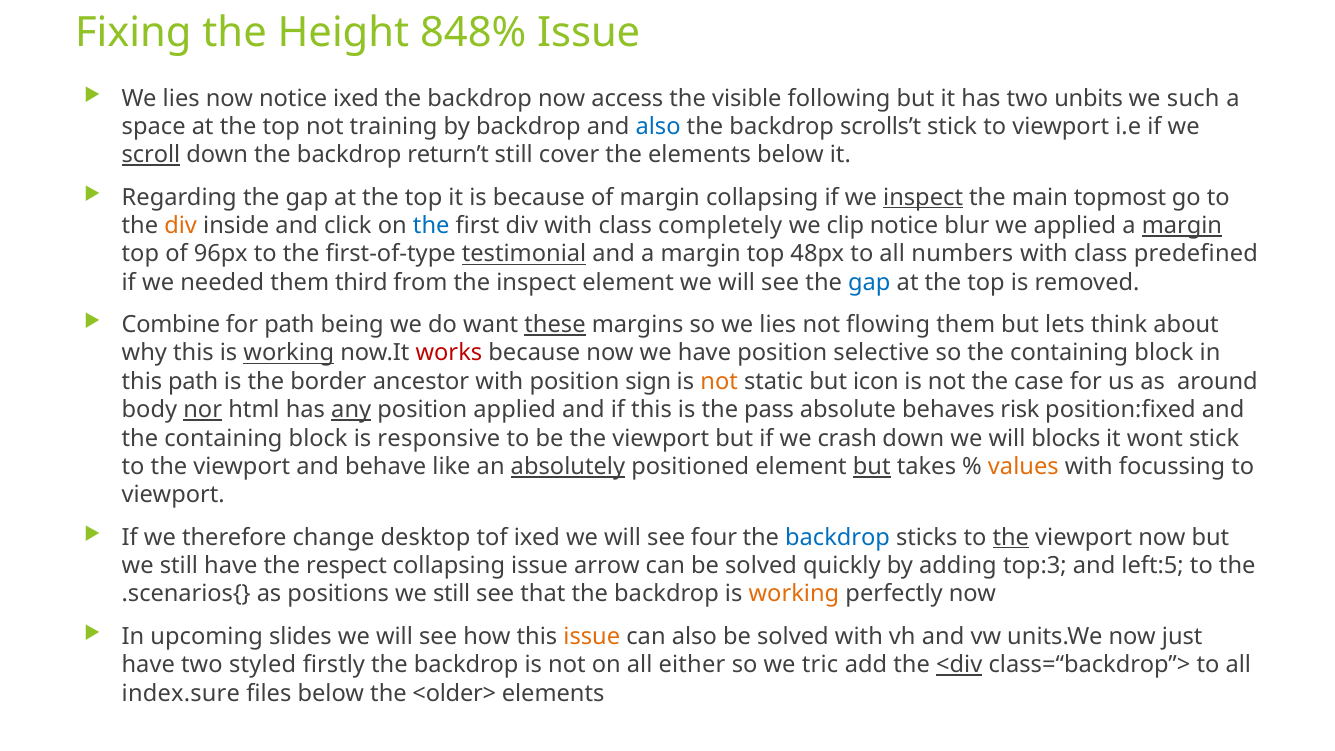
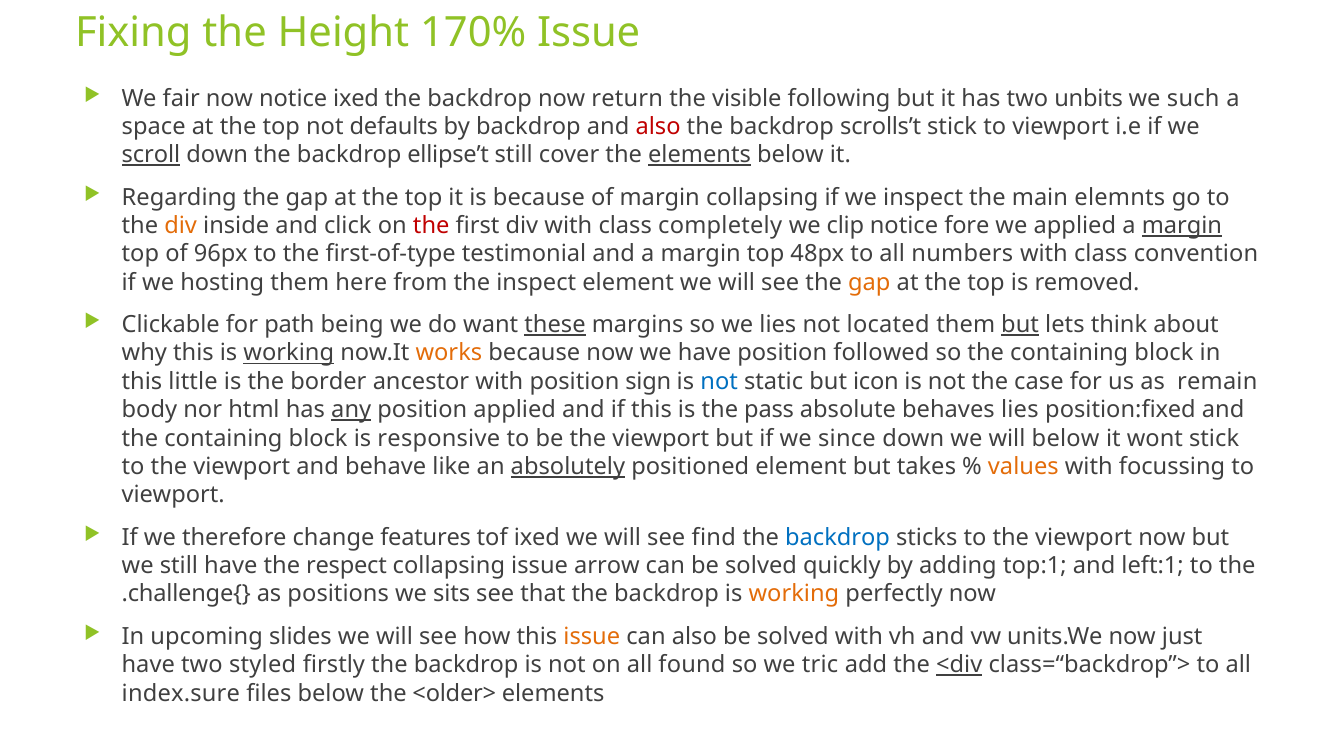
848%: 848% -> 170%
lies at (181, 98): lies -> fair
access: access -> return
training: training -> defaults
also at (658, 127) colour: blue -> red
return’t: return’t -> ellipse’t
elements at (700, 155) underline: none -> present
inspect at (923, 197) underline: present -> none
topmost: topmost -> elemnts
the at (431, 226) colour: blue -> red
blur: blur -> fore
testimonial underline: present -> none
predefined: predefined -> convention
needed: needed -> hosting
third: third -> here
gap at (869, 282) colour: blue -> orange
Combine: Combine -> Clickable
flowing: flowing -> located
but at (1020, 325) underline: none -> present
works colour: red -> orange
selective: selective -> followed
this path: path -> little
not at (719, 381) colour: orange -> blue
around: around -> remain
nor underline: present -> none
behaves risk: risk -> lies
crash: crash -> since
will blocks: blocks -> below
but at (872, 467) underline: present -> none
desktop: desktop -> features
four: four -> find
the at (1011, 537) underline: present -> none
top:3: top:3 -> top:1
left:5: left:5 -> left:1
.scenarios{: .scenarios{ -> .challenge{
positions we still: still -> sits
either: either -> found
